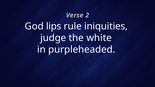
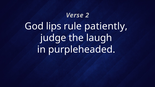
iniquities: iniquities -> patiently
white: white -> laugh
